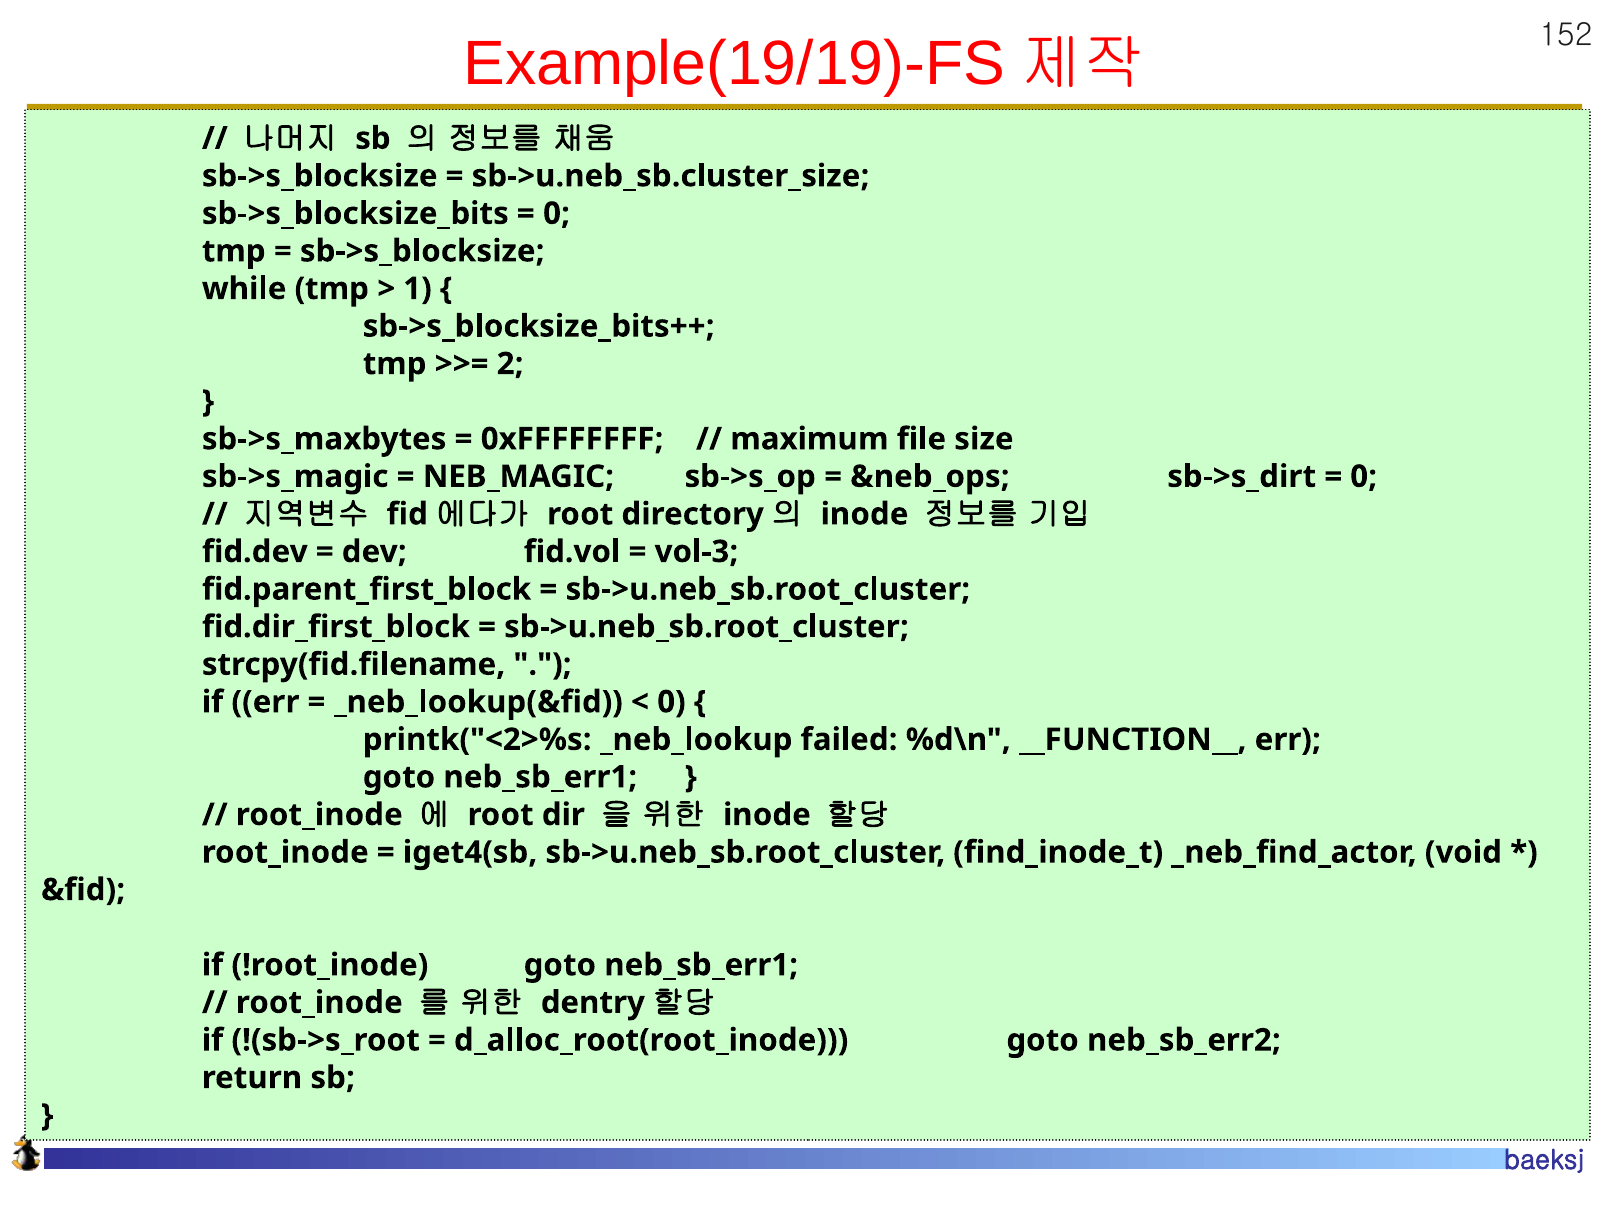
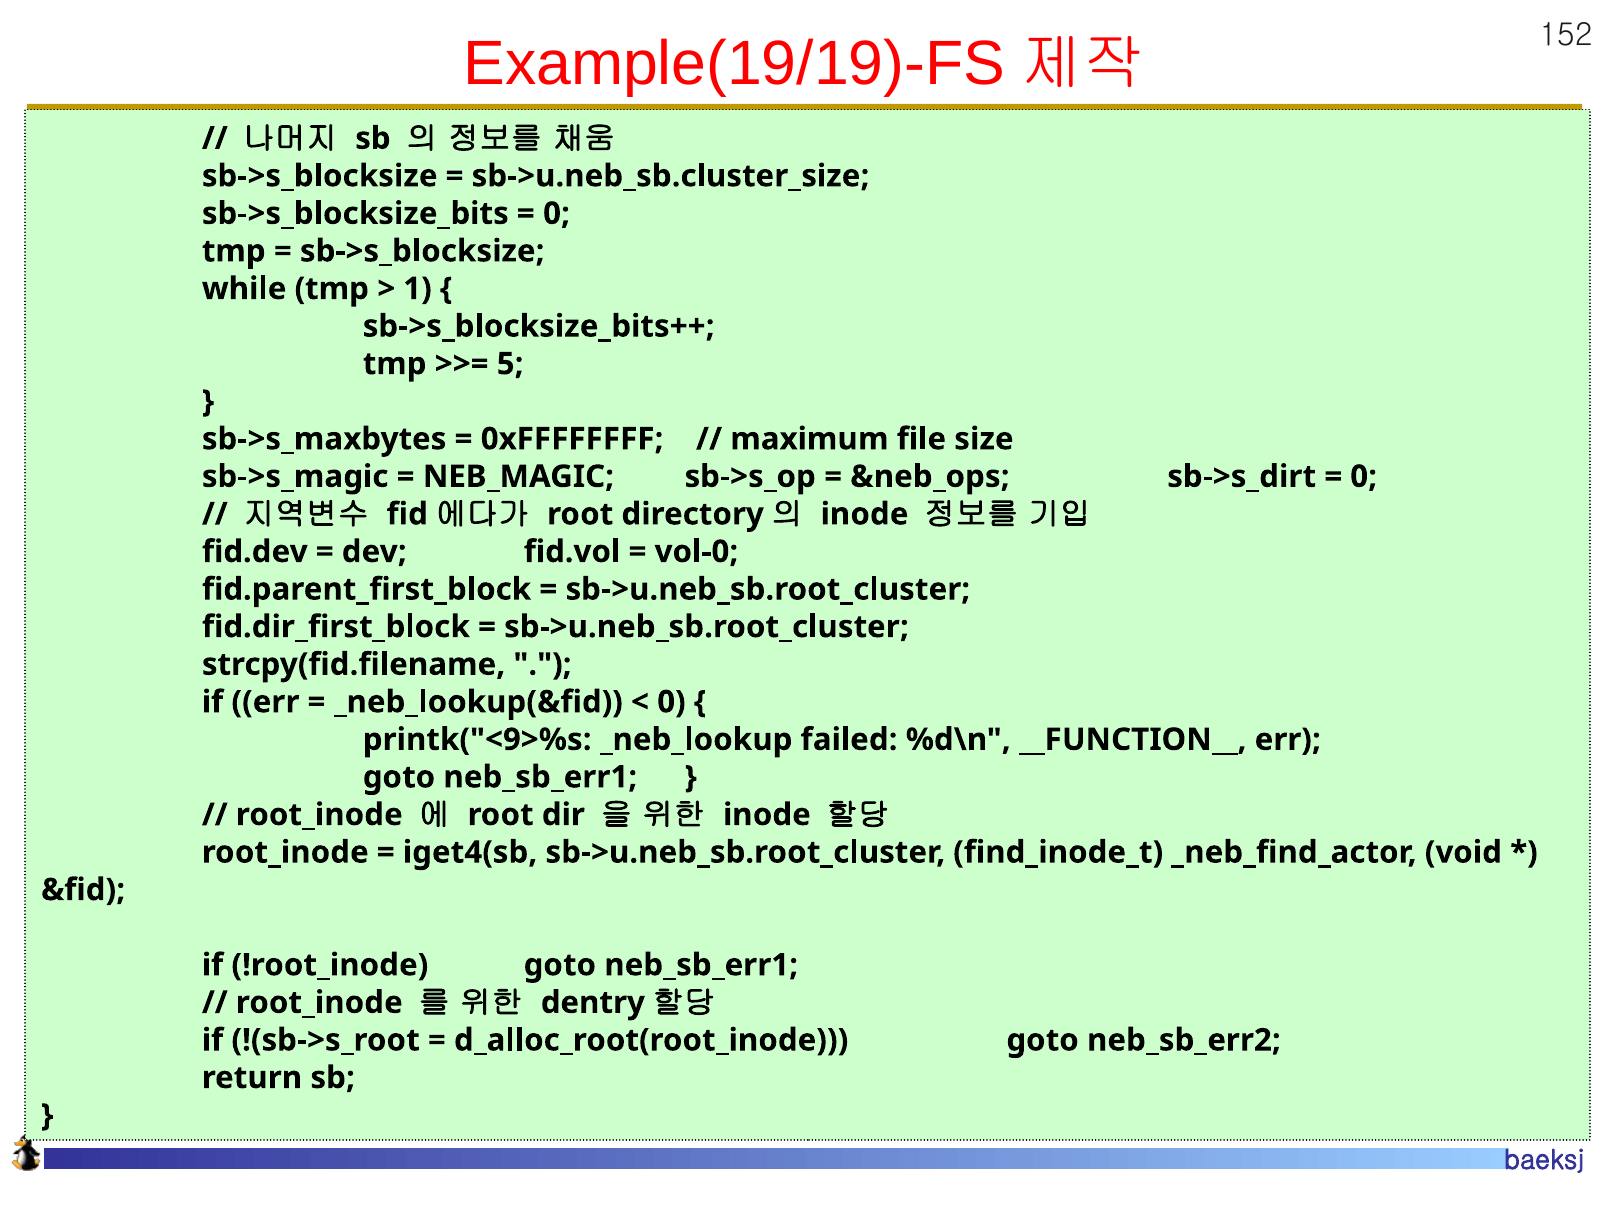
2: 2 -> 5
vol-3: vol-3 -> vol-0
printk("<2>%s: printk("<2>%s -> printk("<9>%s
